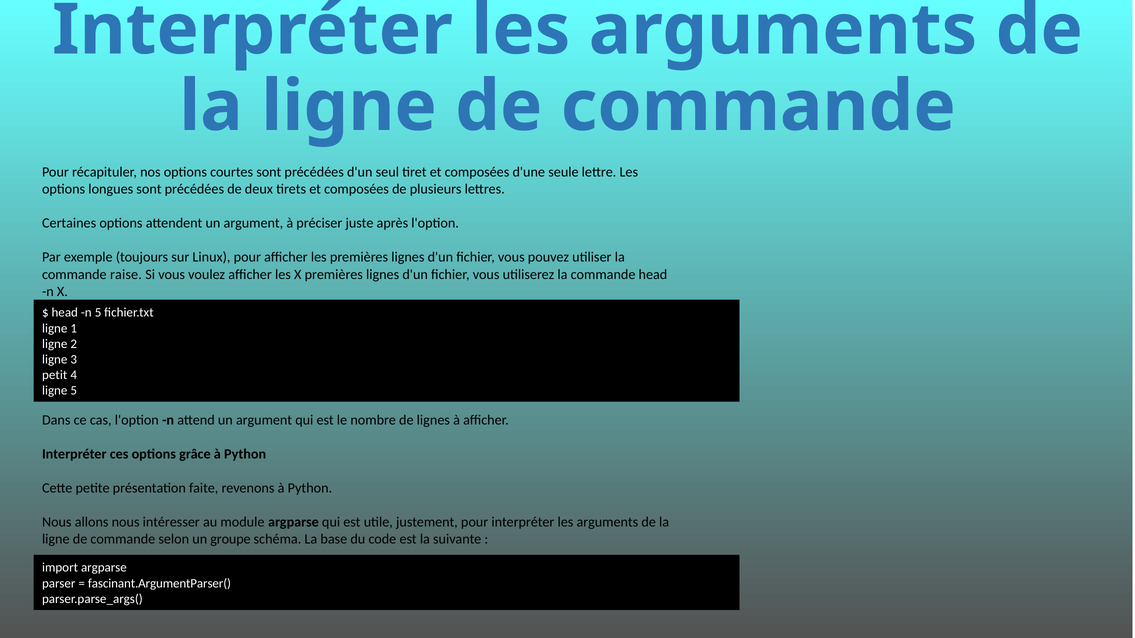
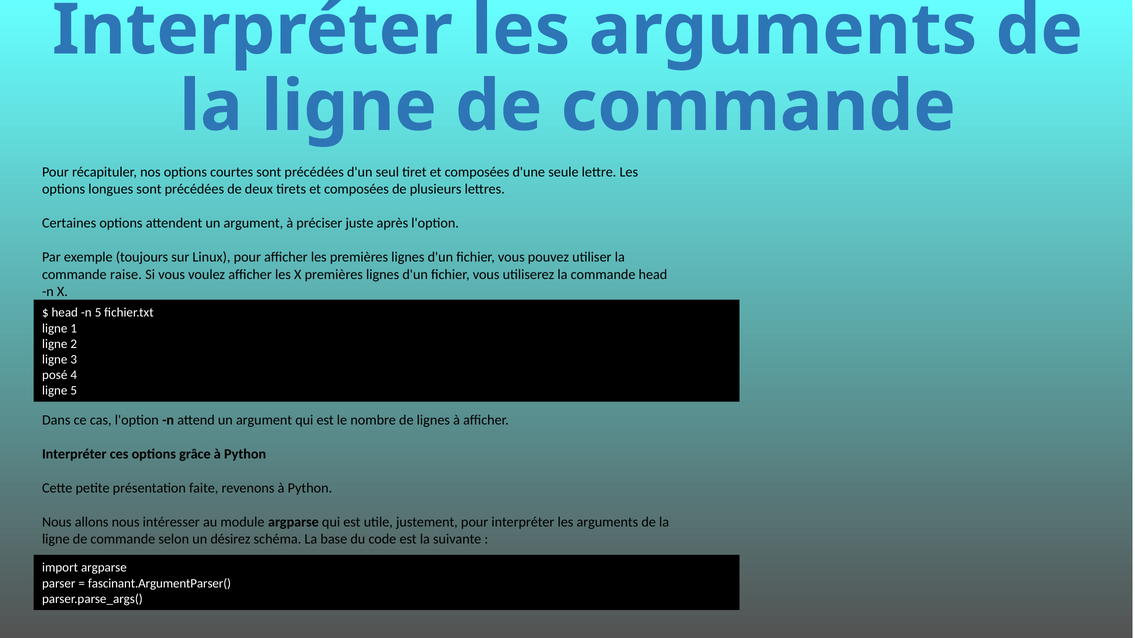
petit: petit -> posé
groupe: groupe -> désirez
